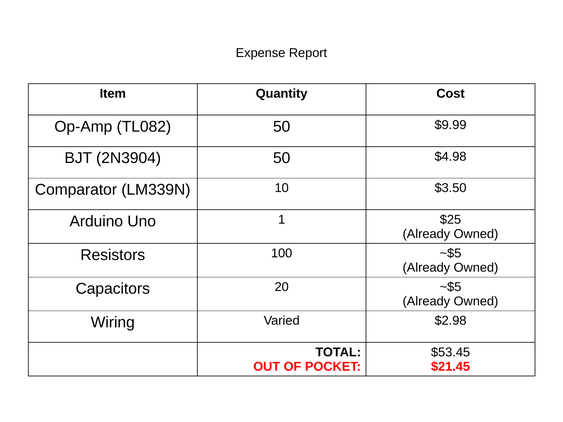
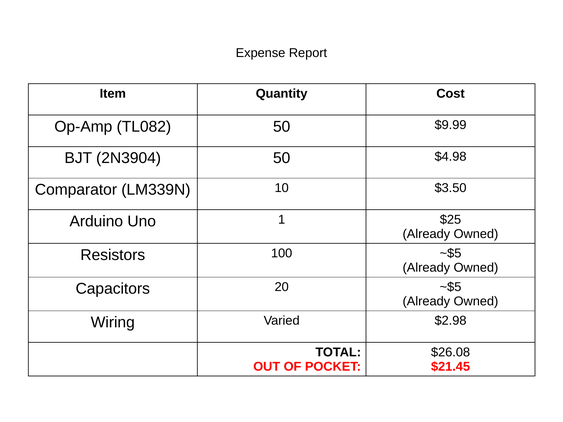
$53.45: $53.45 -> $26.08
